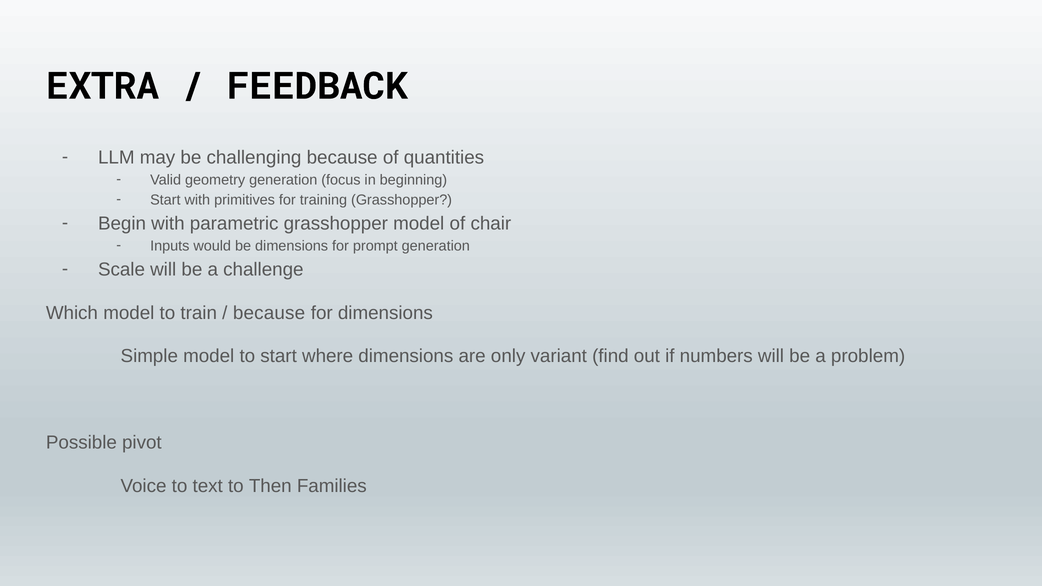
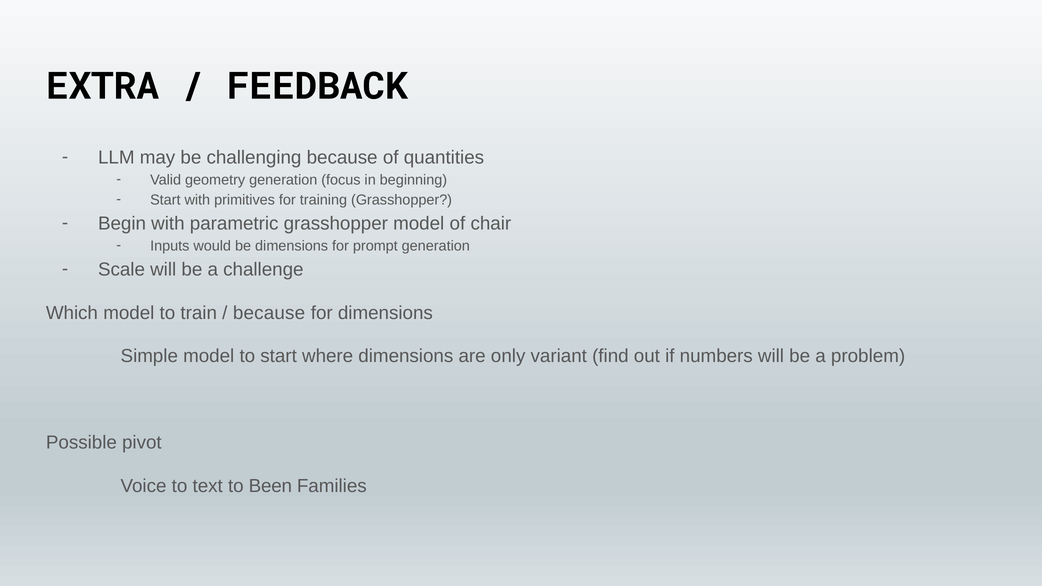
Then: Then -> Been
